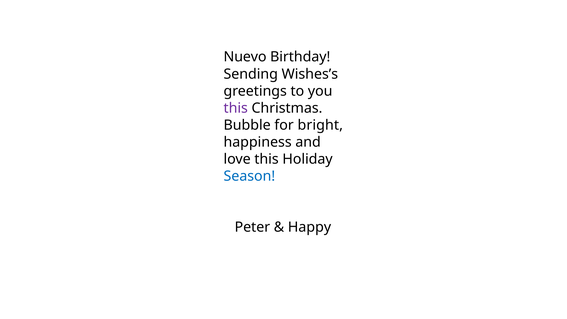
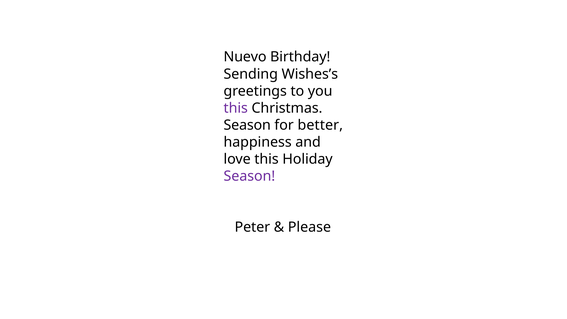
Bubble at (247, 125): Bubble -> Season
bright: bright -> better
Season at (249, 176) colour: blue -> purple
Happy: Happy -> Please
